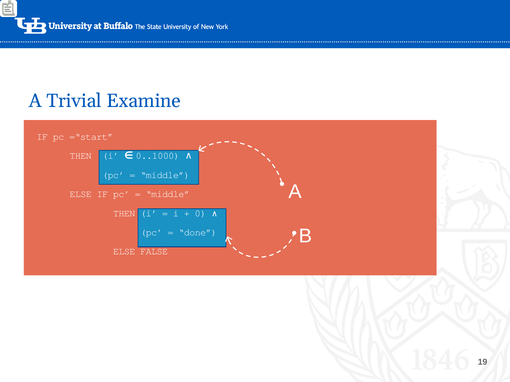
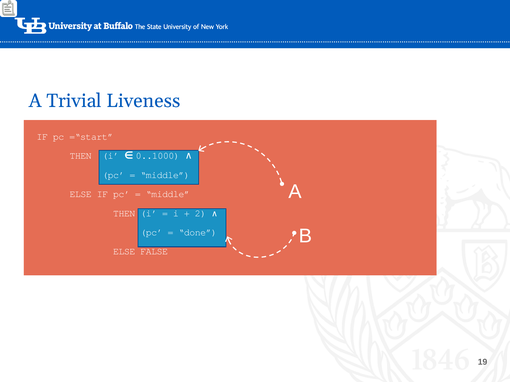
Examine: Examine -> Liveness
0: 0 -> 2
